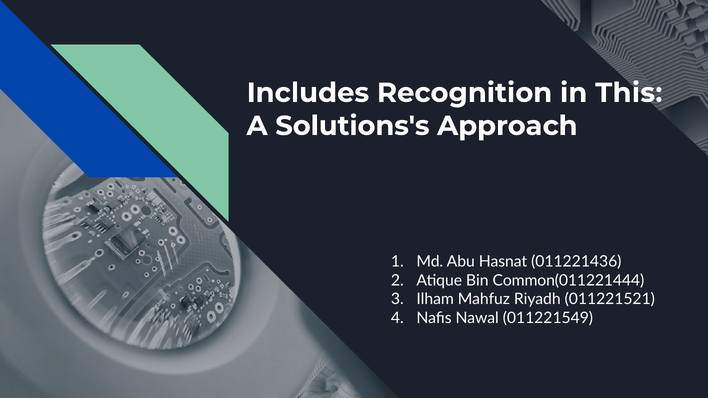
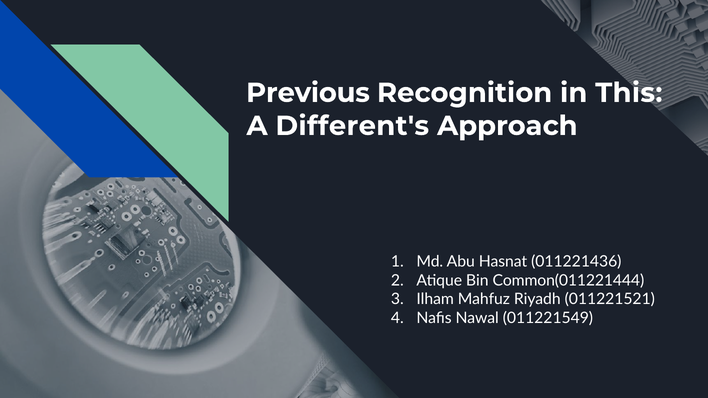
Includes: Includes -> Previous
Solutions's: Solutions's -> Different's
